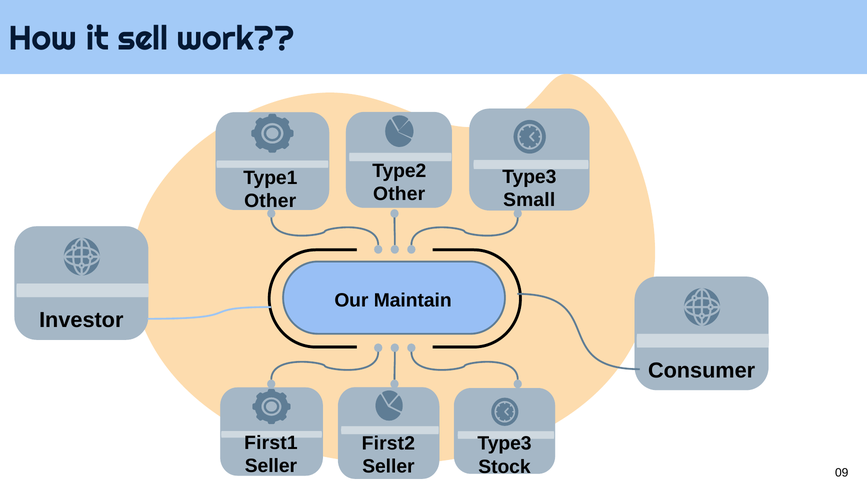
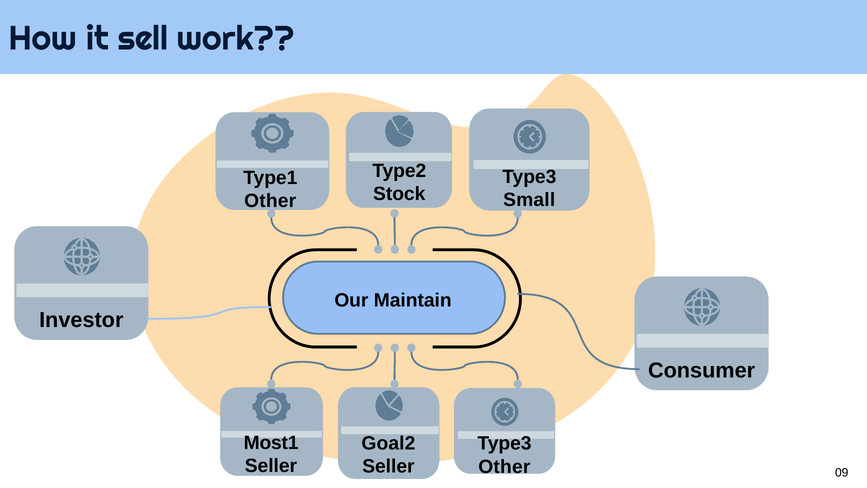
Other at (399, 194): Other -> Stock
First1: First1 -> Most1
First2: First2 -> Goal2
Stock at (504, 466): Stock -> Other
